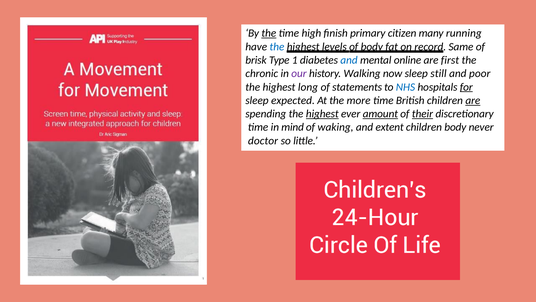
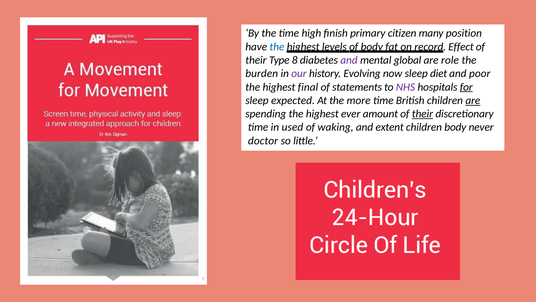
the at (269, 33) underline: present -> none
running: running -> position
Same: Same -> Effect
brisk at (256, 60): brisk -> their
1: 1 -> 8
and at (349, 60) colour: blue -> purple
online: online -> global
first: first -> role
chronic: chronic -> burden
Walking: Walking -> Evolving
still: still -> diet
long: long -> final
NHS colour: blue -> purple
highest at (322, 114) underline: present -> none
amount underline: present -> none
mind: mind -> used
